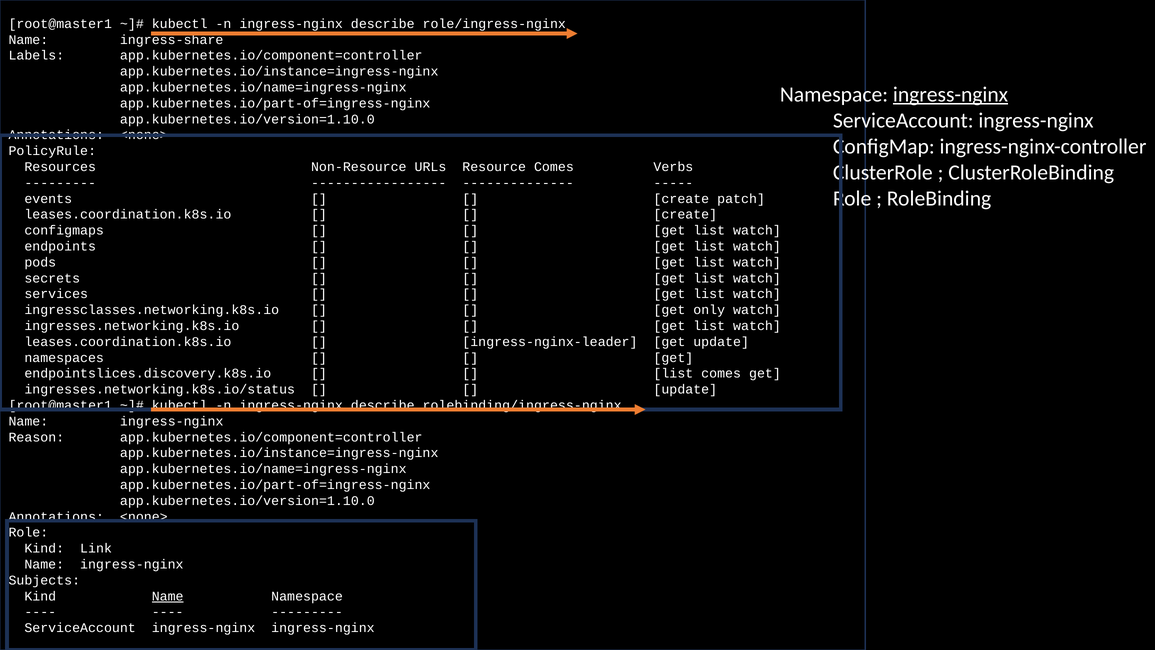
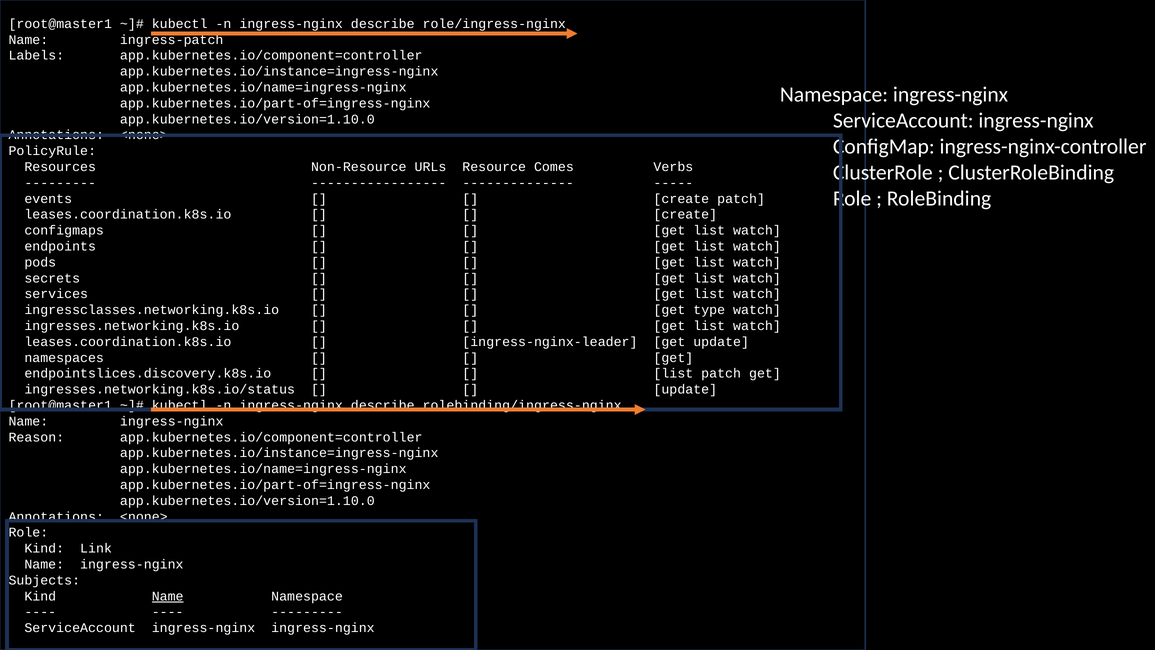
ingress-share: ingress-share -> ingress-patch
ingress-nginx at (951, 94) underline: present -> none
only: only -> type
list comes: comes -> patch
